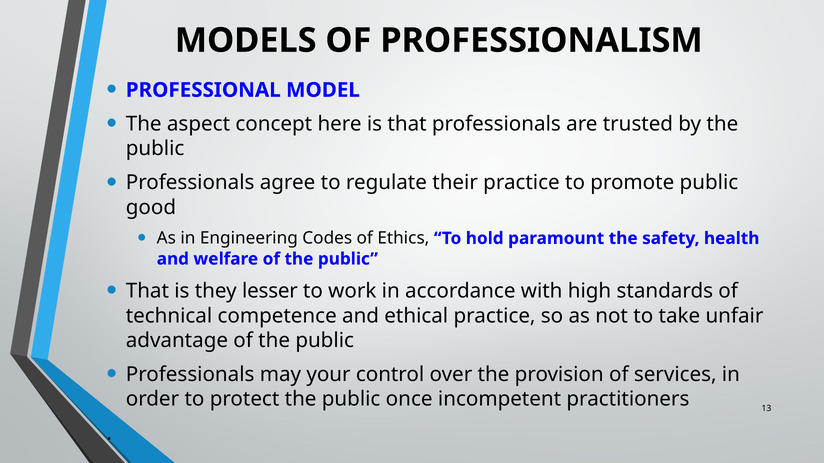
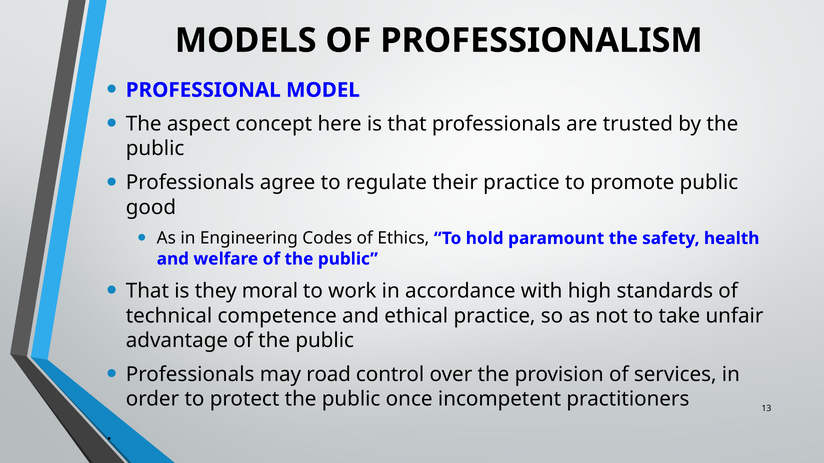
lesser: lesser -> moral
your: your -> road
